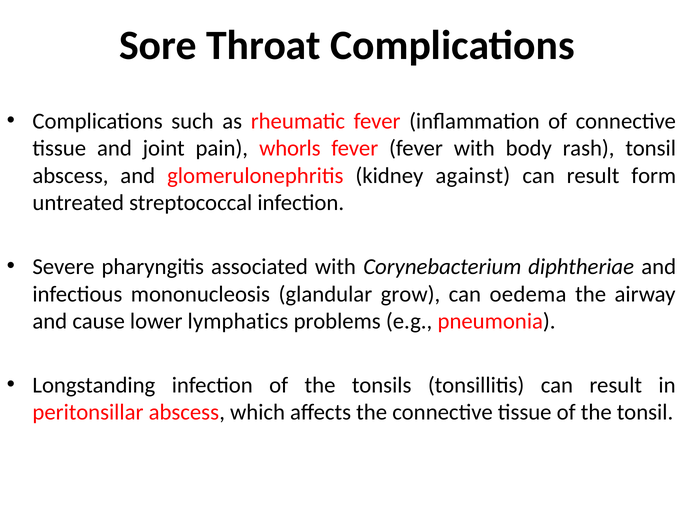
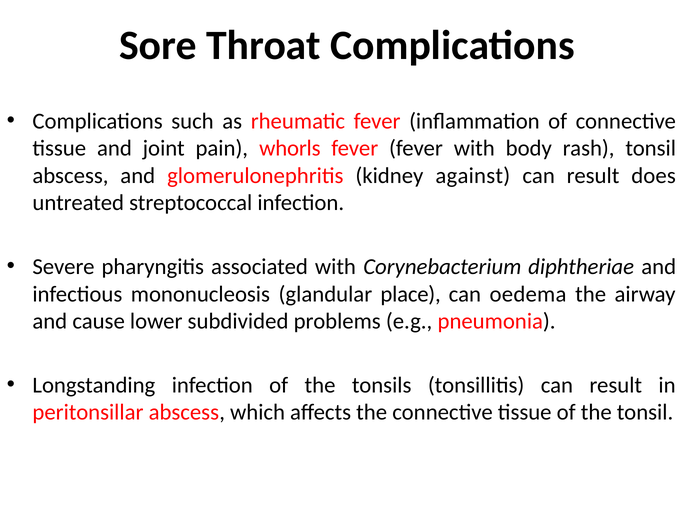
form: form -> does
grow: grow -> place
lymphatics: lymphatics -> subdivided
